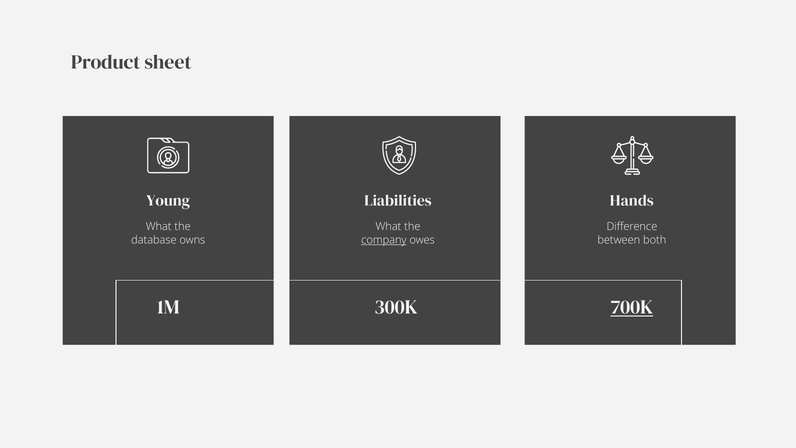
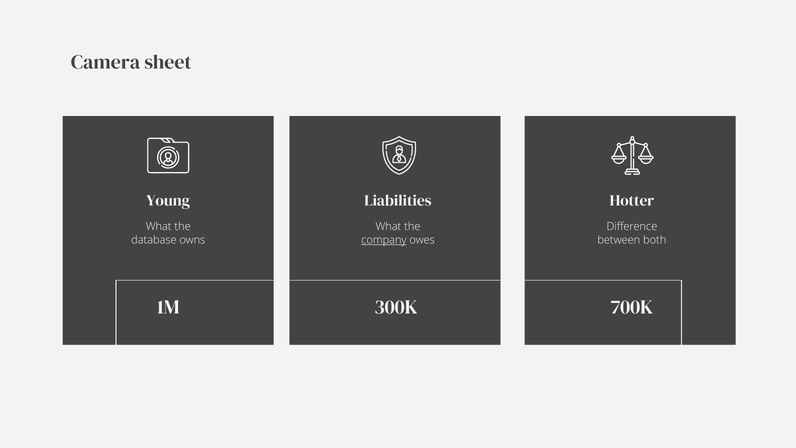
Product: Product -> Camera
Hands: Hands -> Hotter
700K underline: present -> none
